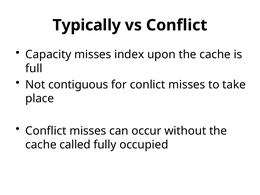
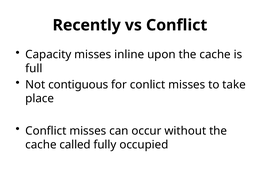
Typically: Typically -> Recently
index: index -> inline
